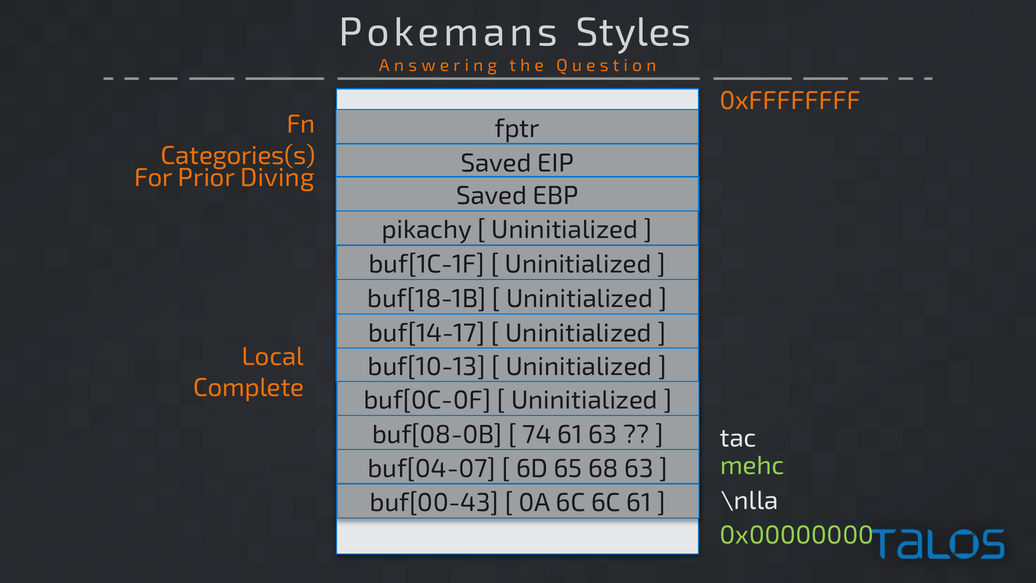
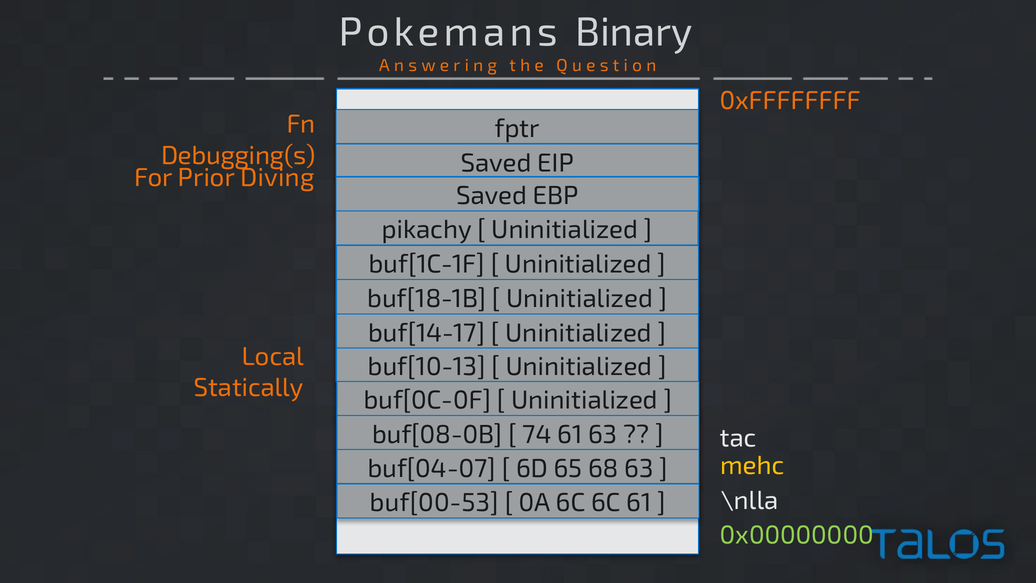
Styles: Styles -> Binary
Categories(s: Categories(s -> Debugging(s
Complete: Complete -> Statically
mehc colour: light green -> yellow
buf[00-43: buf[00-43 -> buf[00-53
